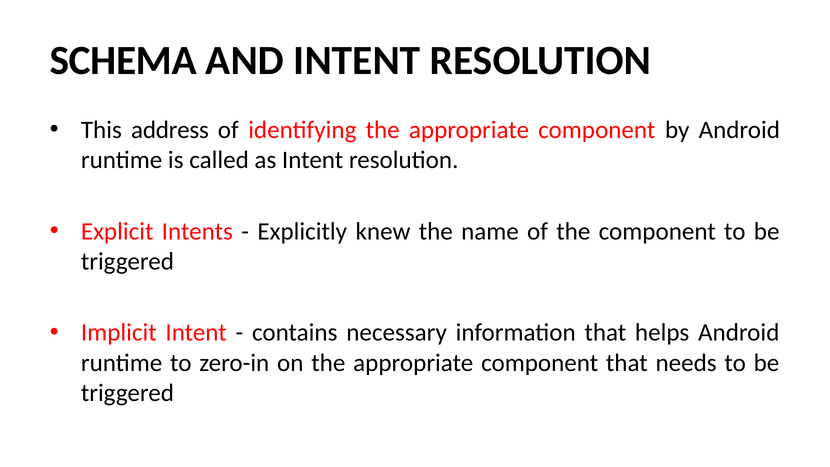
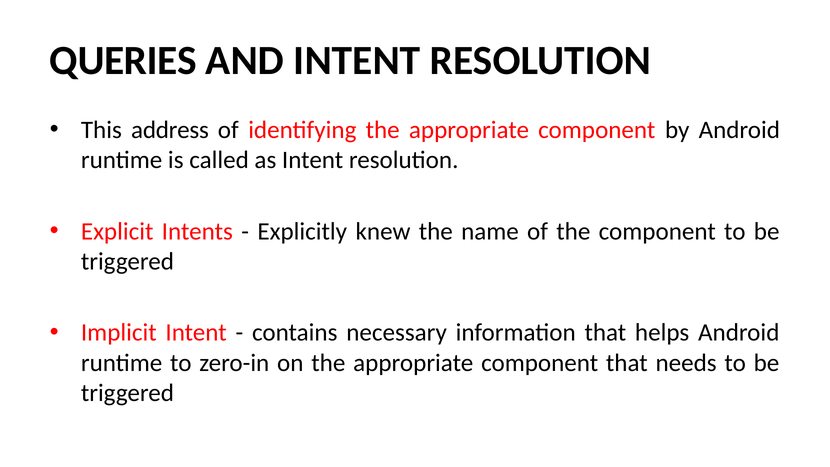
SCHEMA: SCHEMA -> QUERIES
